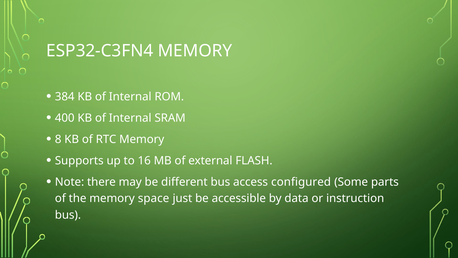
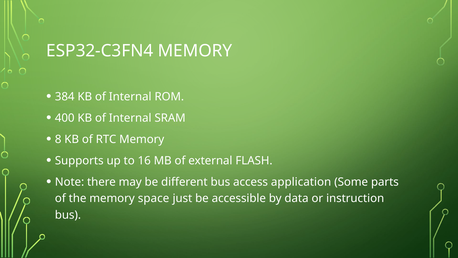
configured: configured -> application
